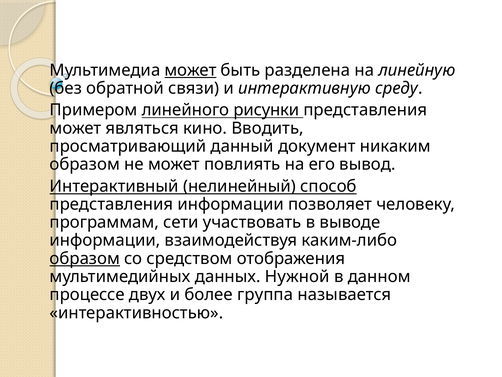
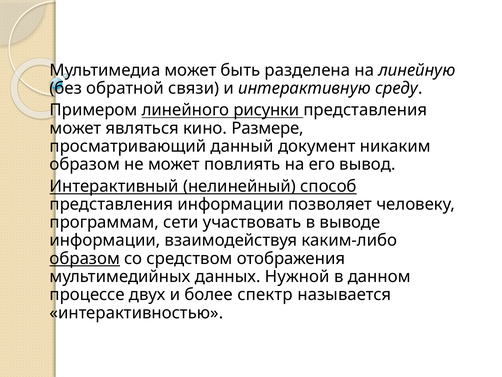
может at (191, 70) underline: present -> none
Вводить: Вводить -> Размере
группа: группа -> спектр
